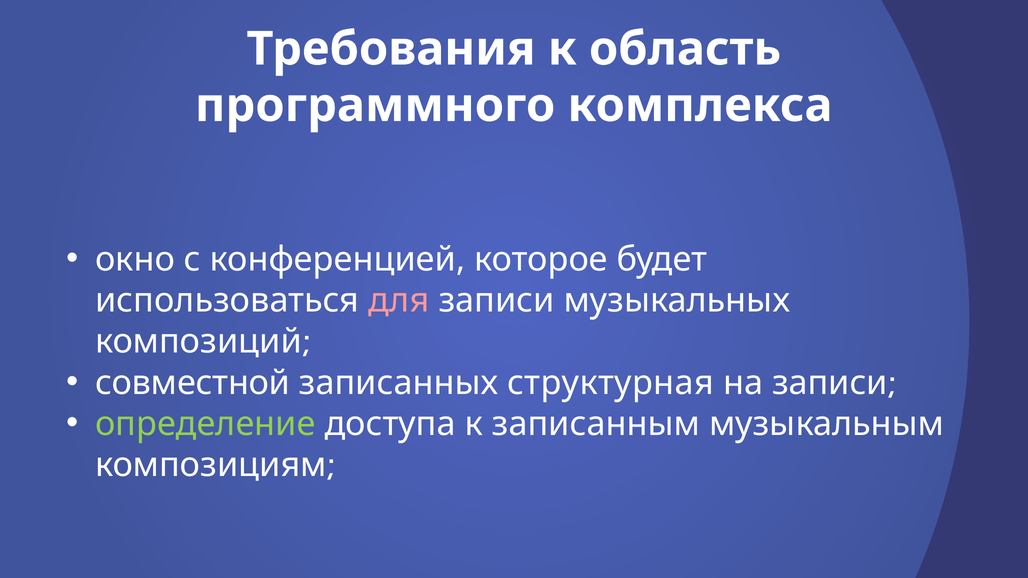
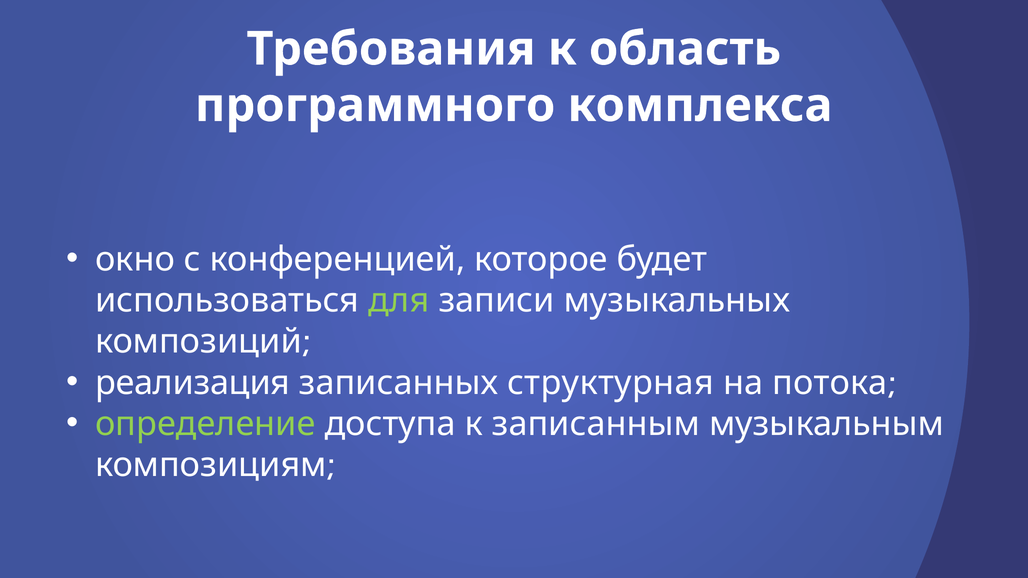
для colour: pink -> light green
совместной: совместной -> реализация
на записи: записи -> потока
